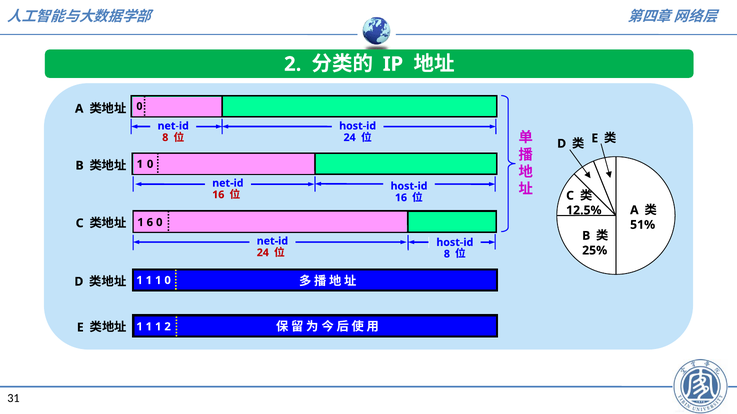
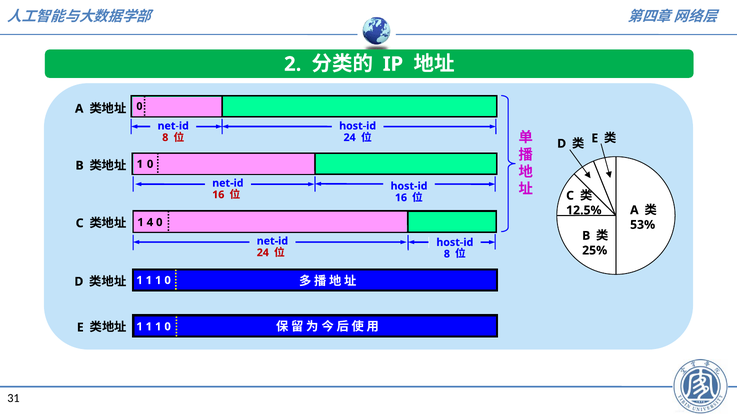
6: 6 -> 4
51%: 51% -> 53%
2 at (168, 327): 2 -> 0
